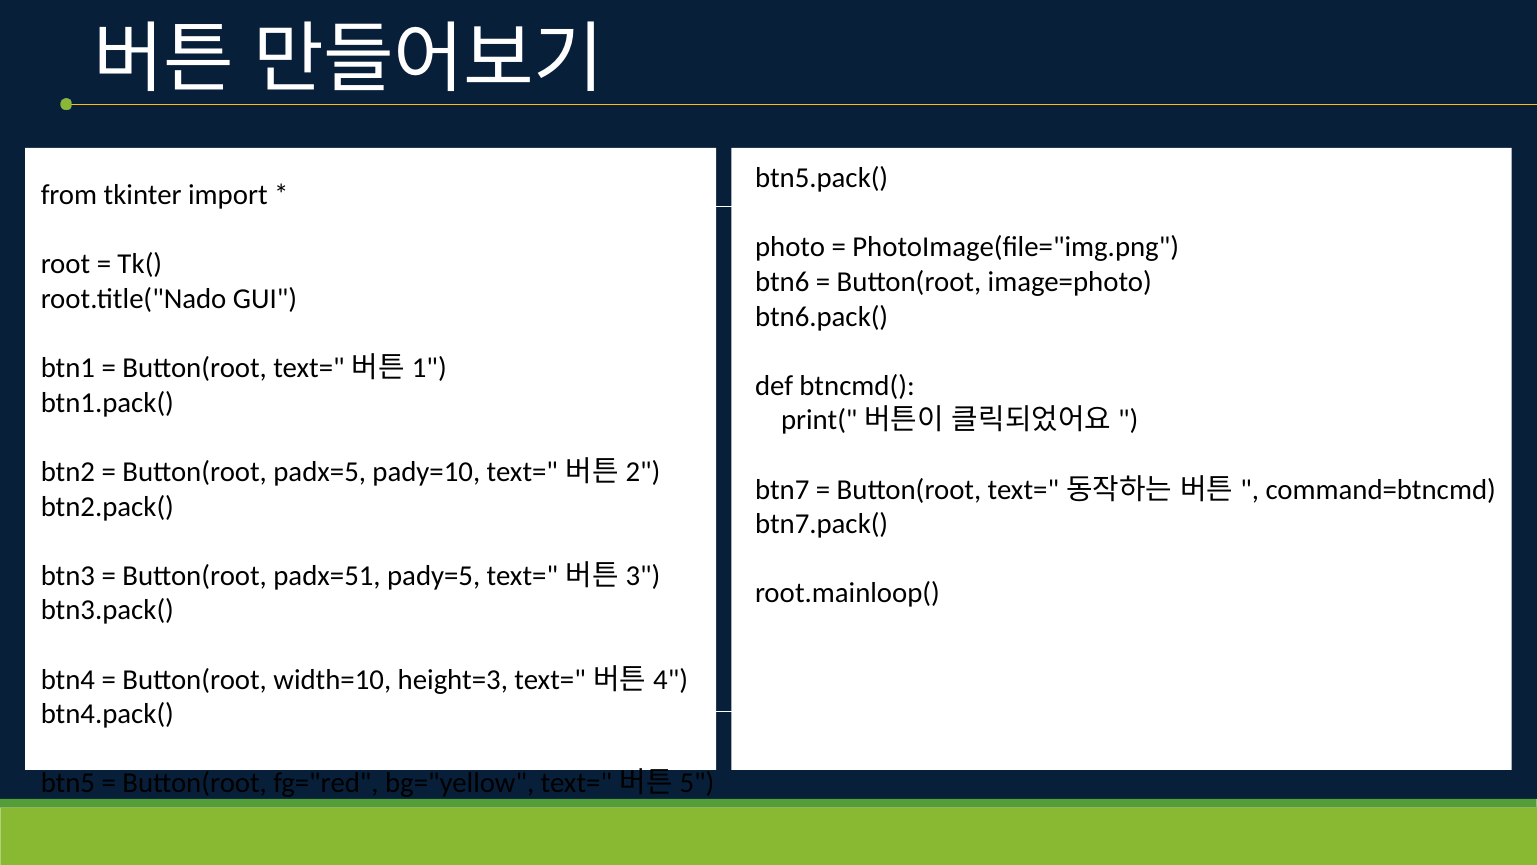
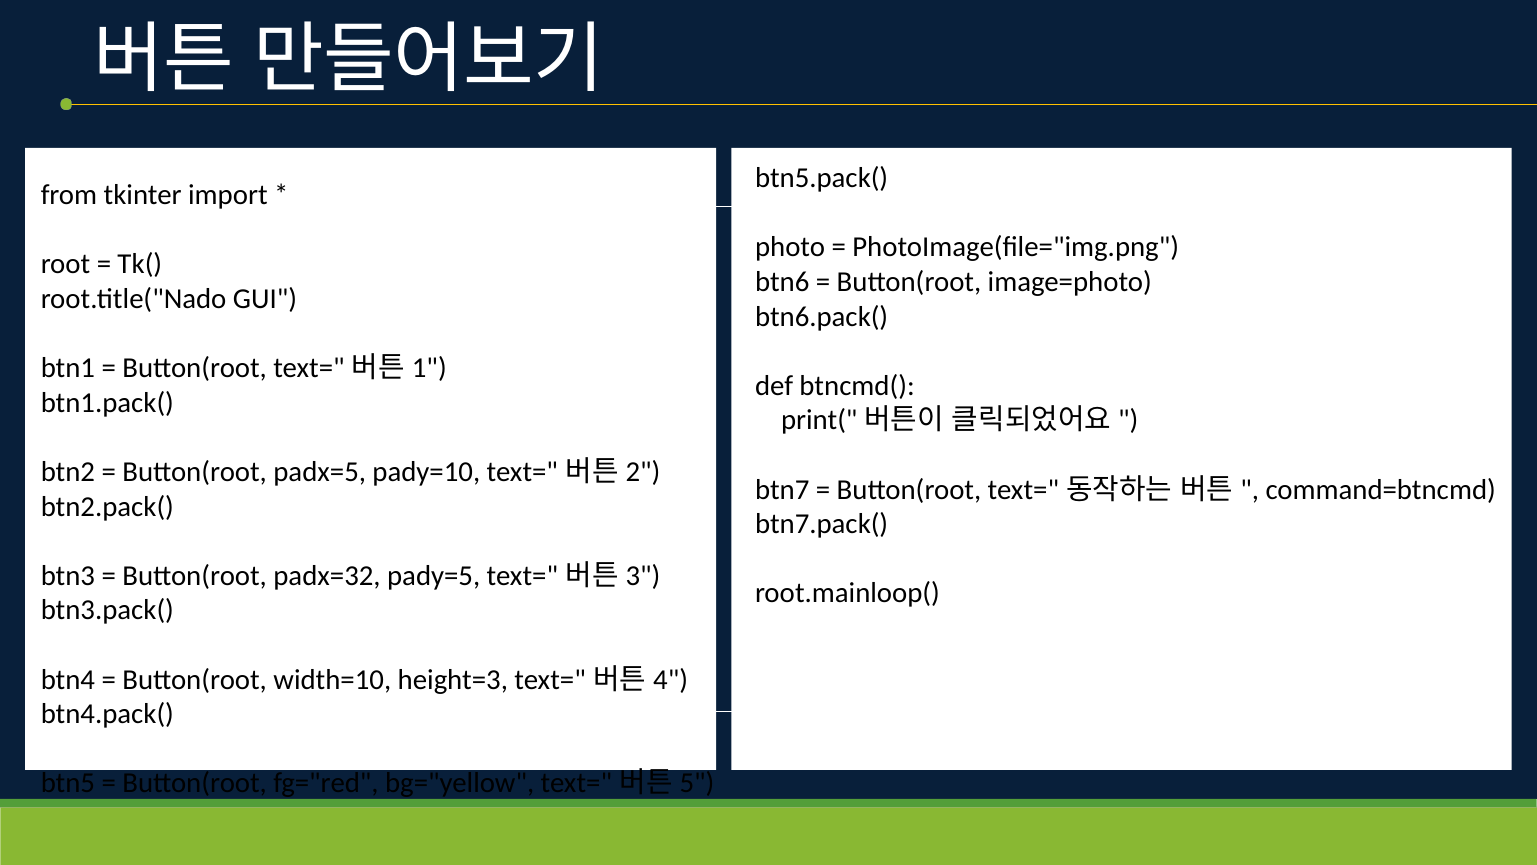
padx=51: padx=51 -> padx=32
